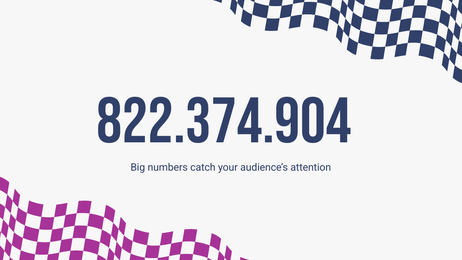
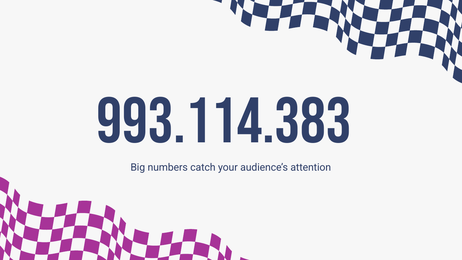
822.374.904: 822.374.904 -> 993.114.383
